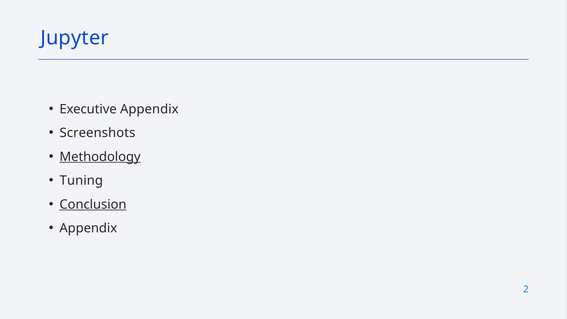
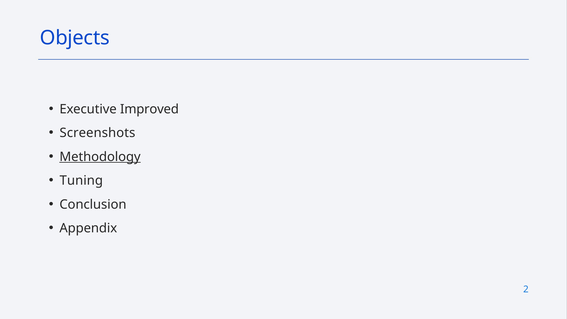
Jupyter: Jupyter -> Objects
Executive Appendix: Appendix -> Improved
Conclusion underline: present -> none
